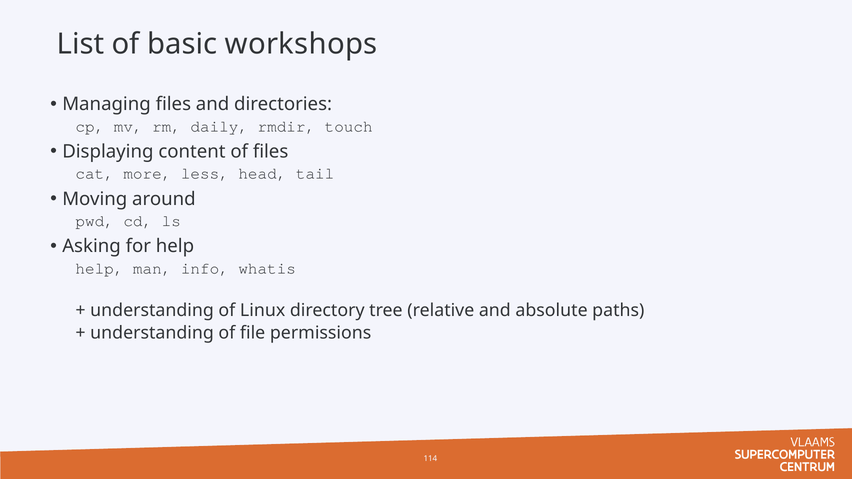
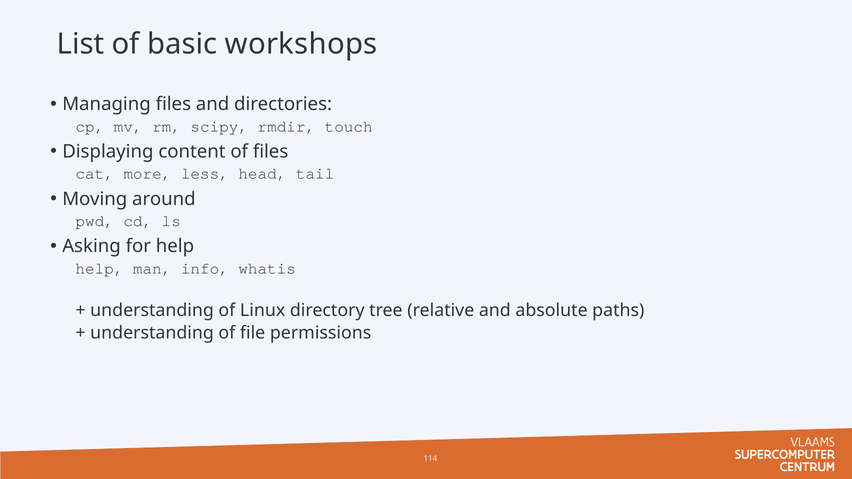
daily: daily -> scipy
